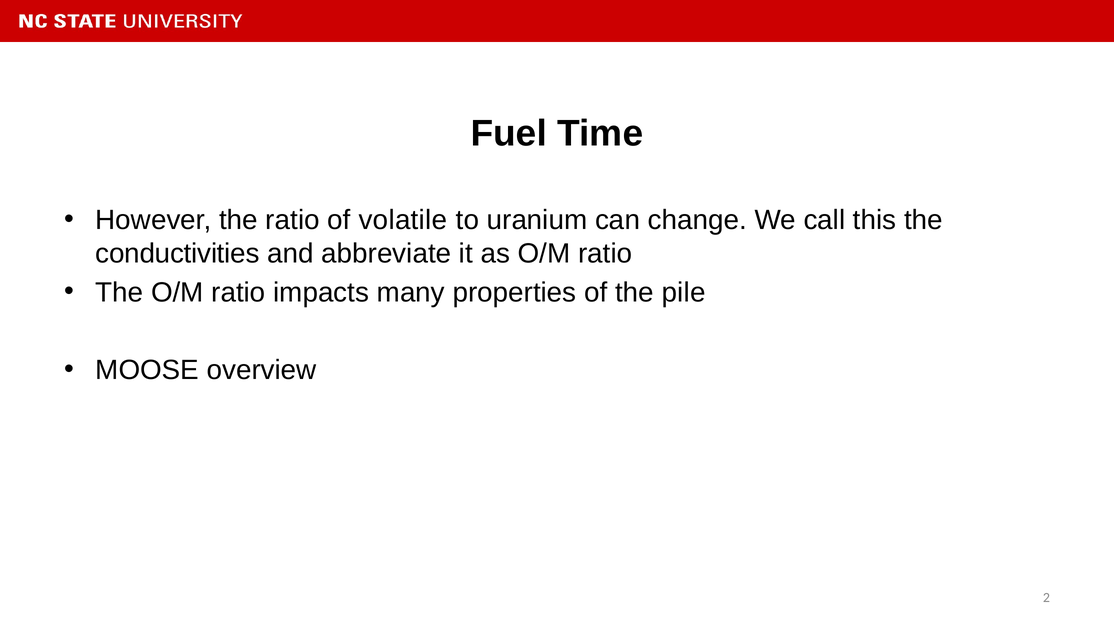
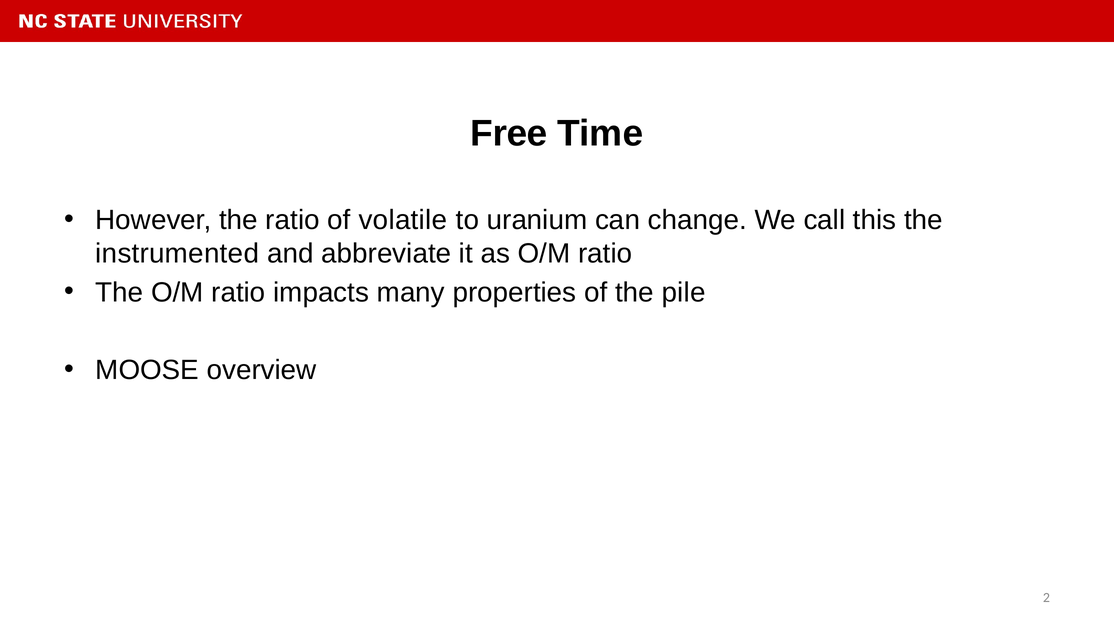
Fuel: Fuel -> Free
conductivities: conductivities -> instrumented
